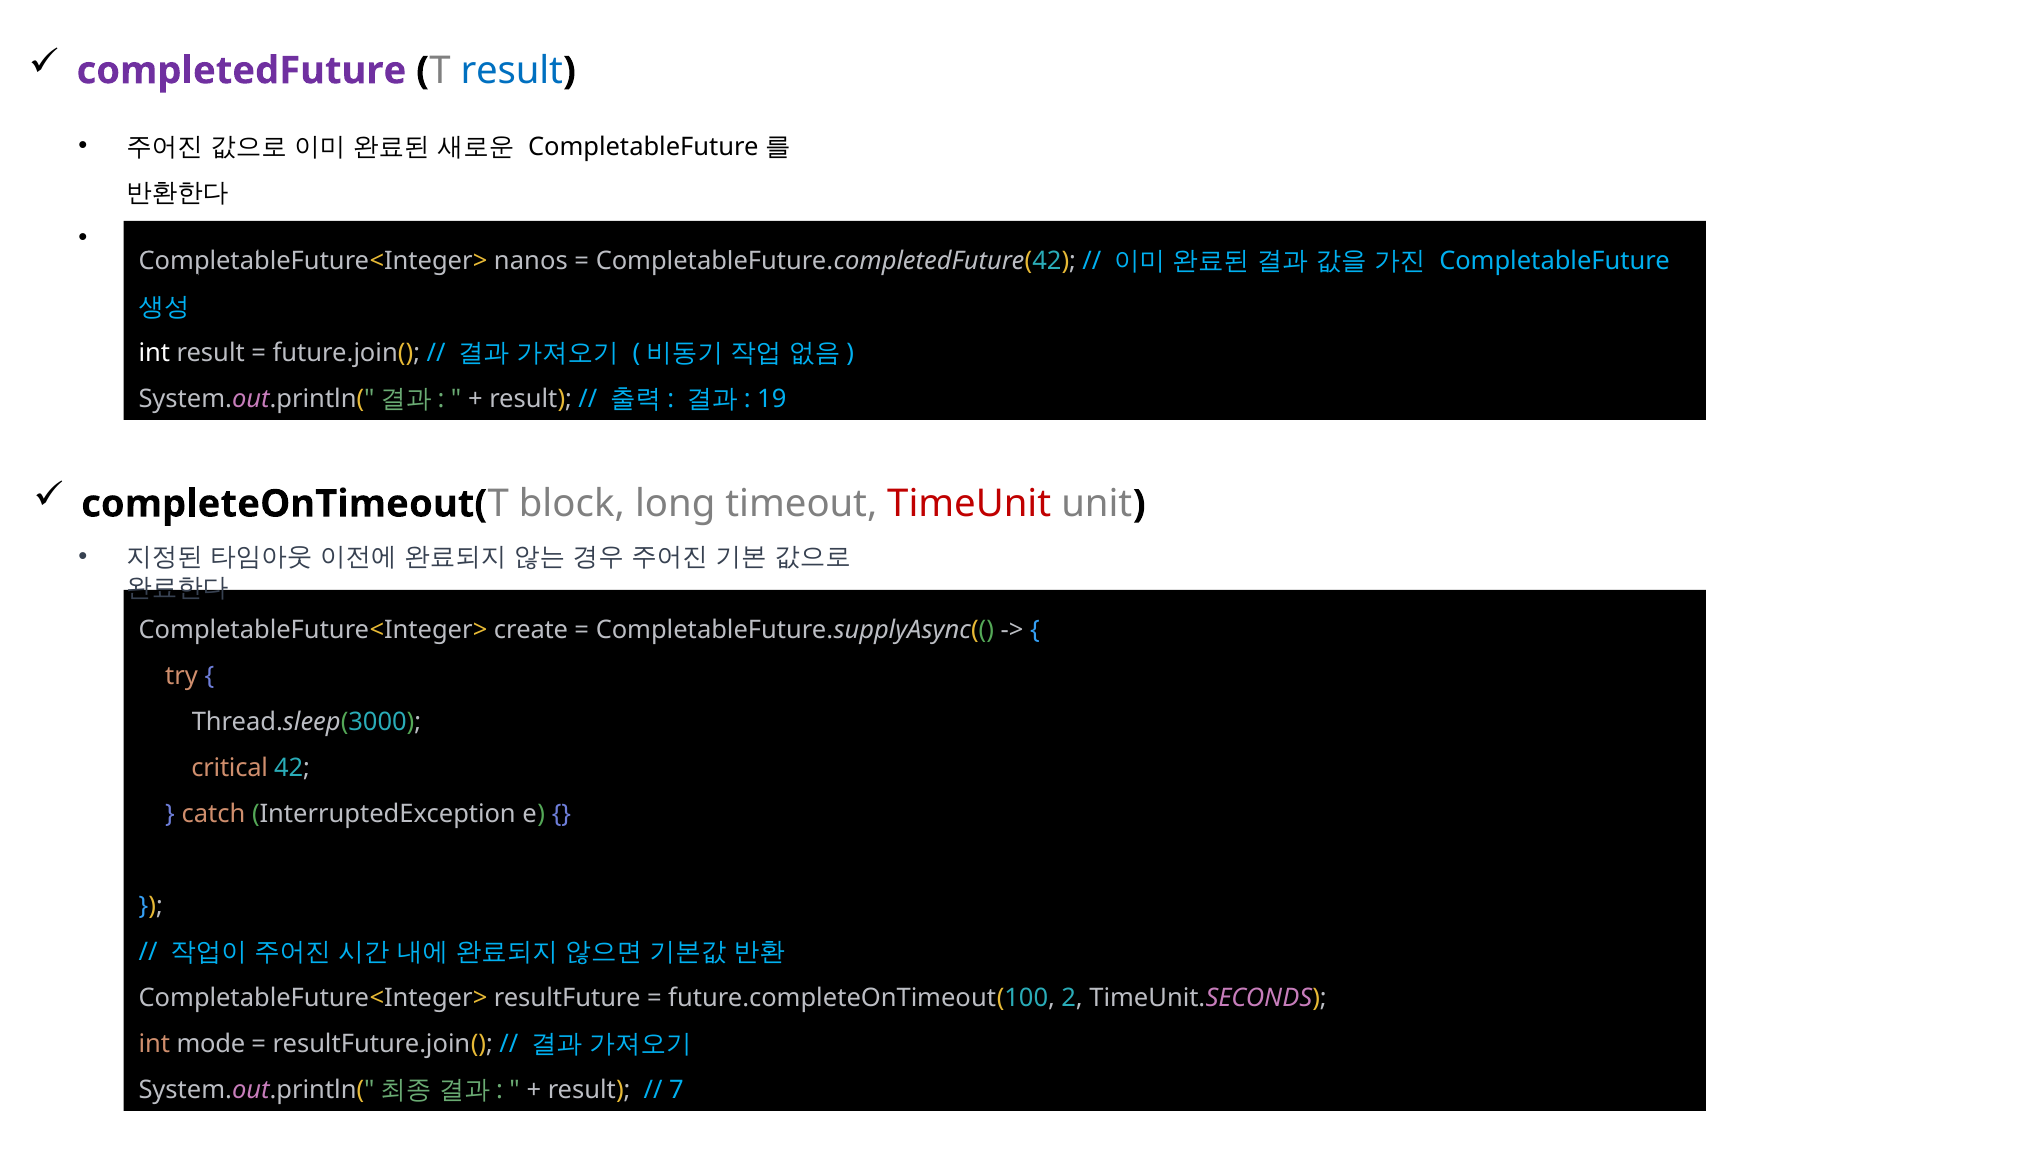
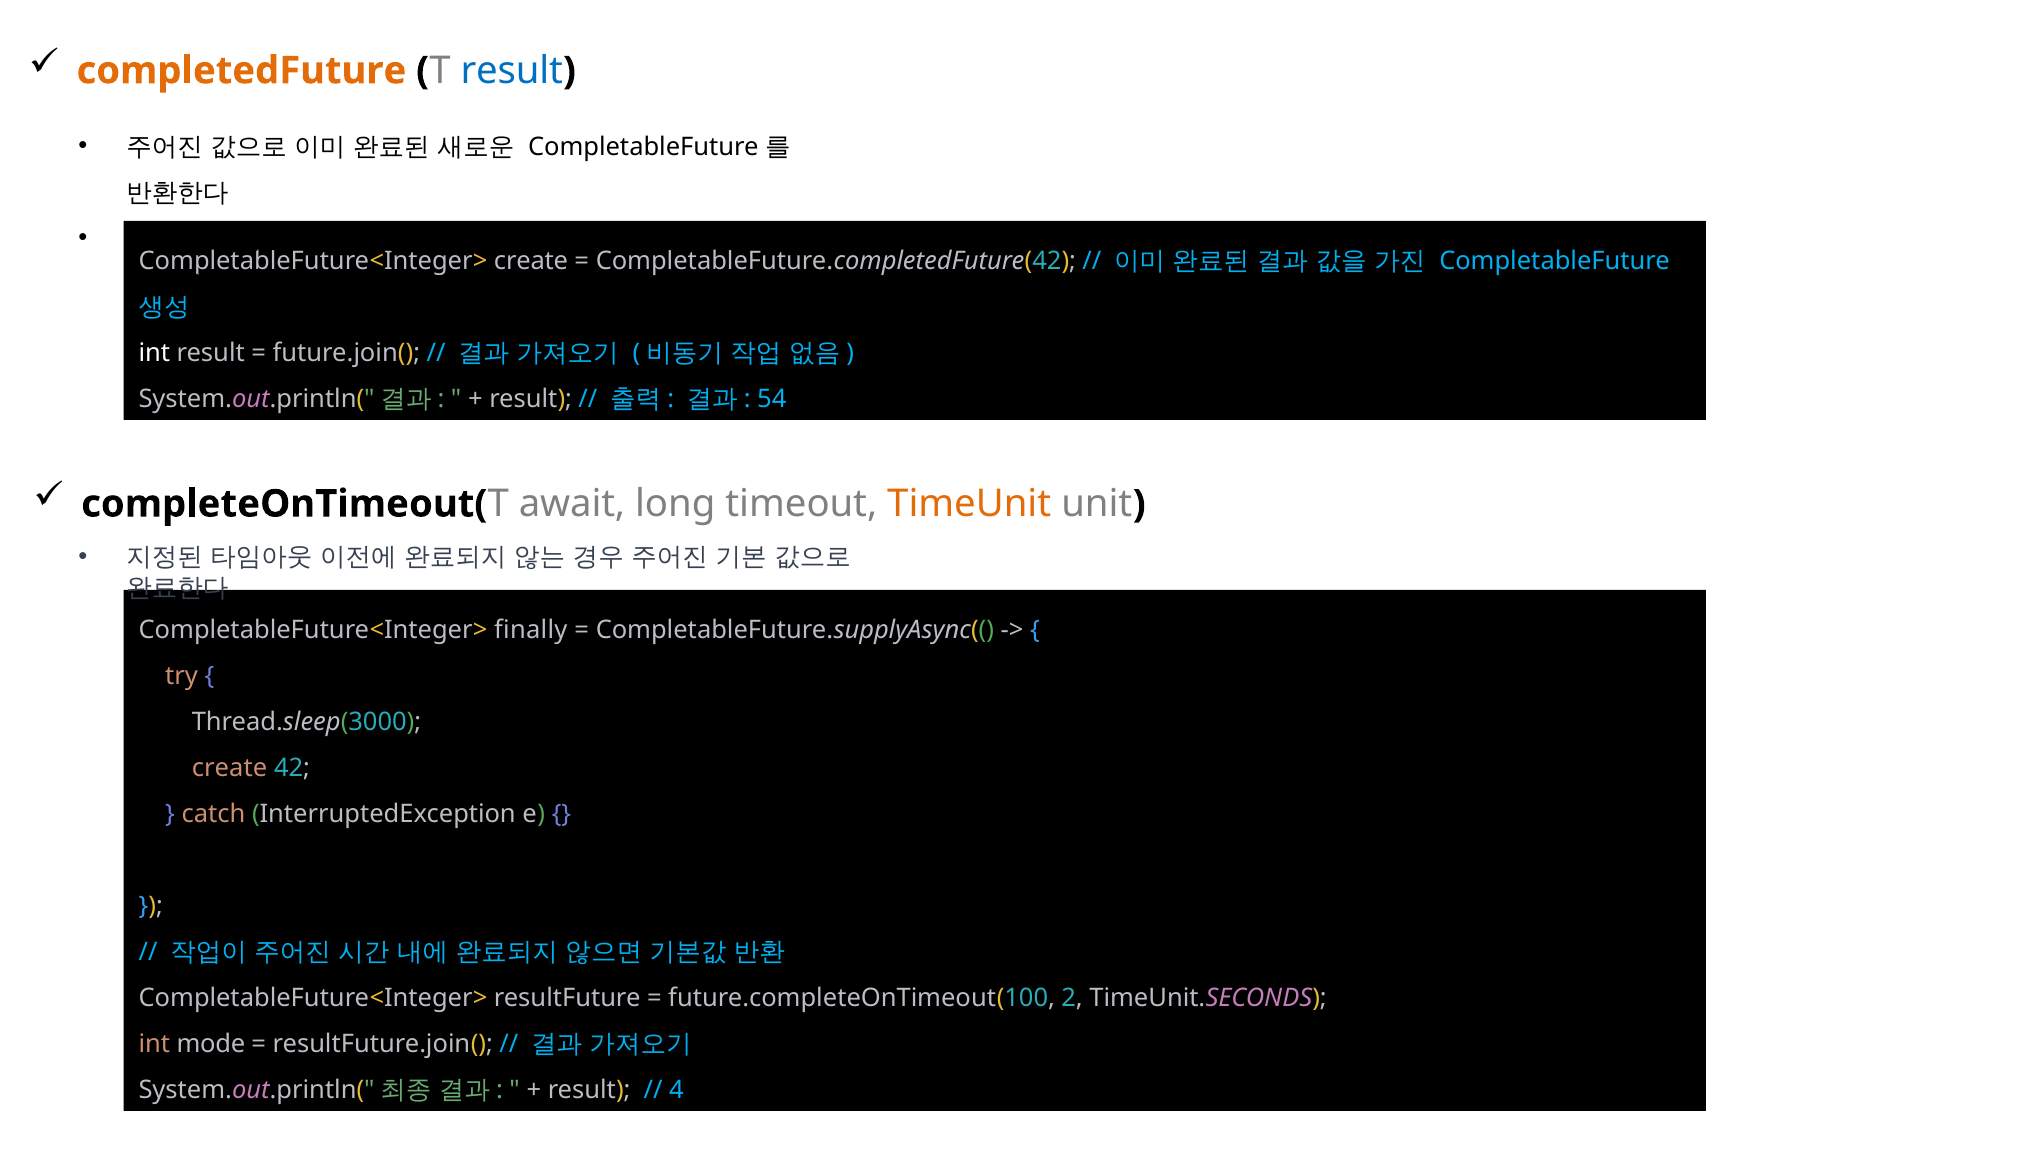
completedFuture colour: purple -> orange
CompletableFuture<Integer> nanos: nanos -> create
19: 19 -> 54
block: block -> await
TimeUnit colour: red -> orange
create: create -> finally
critical at (230, 768): critical -> create
7: 7 -> 4
